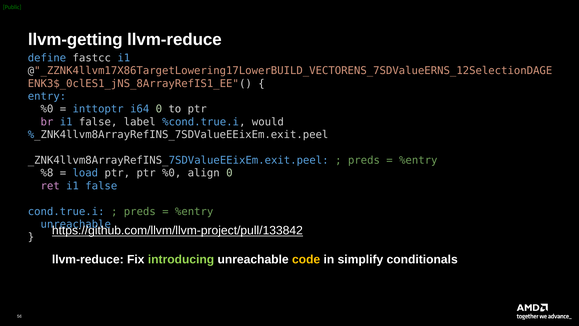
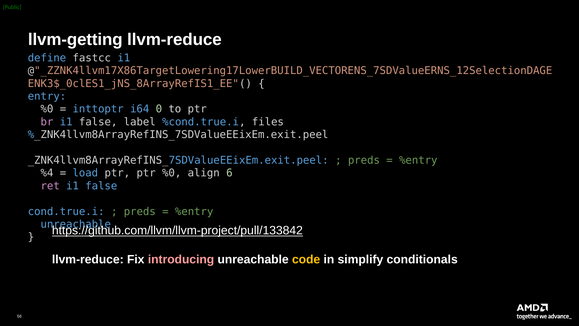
would: would -> files
%8: %8 -> %4
align 0: 0 -> 6
introducing colour: light green -> pink
